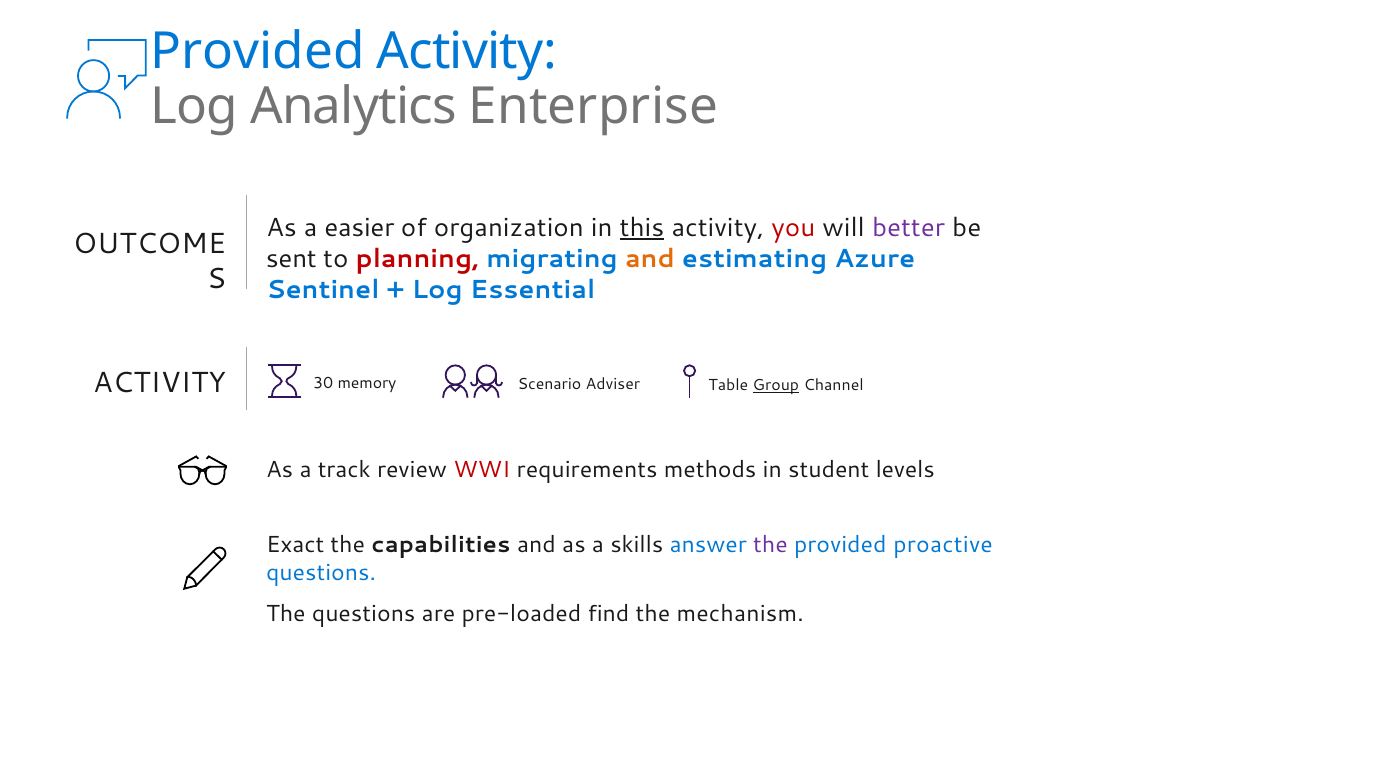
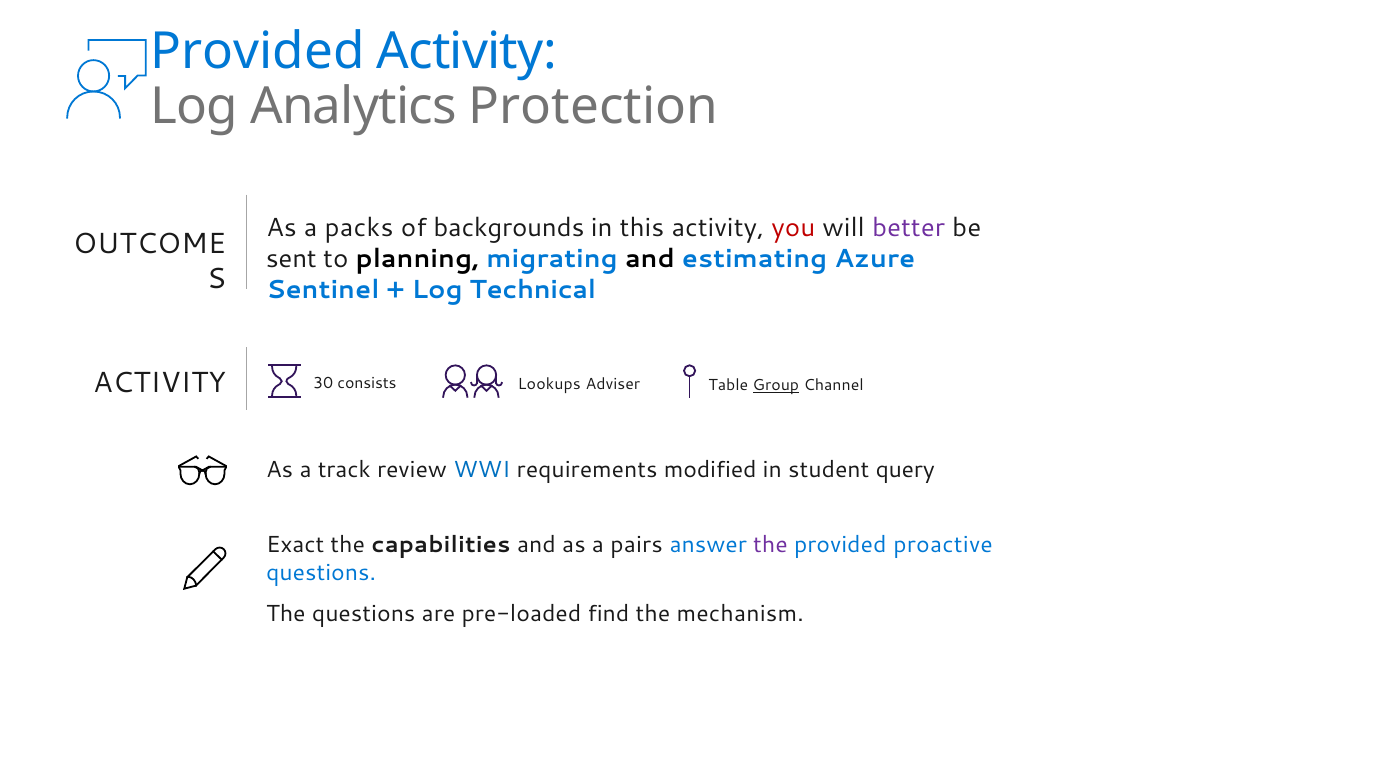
Enterprise: Enterprise -> Protection
easier: easier -> packs
organization: organization -> backgrounds
this underline: present -> none
planning colour: red -> black
and at (650, 259) colour: orange -> black
Essential: Essential -> Technical
Scenario: Scenario -> Lookups
memory: memory -> consists
WWI colour: red -> blue
methods: methods -> modified
levels: levels -> query
skills: skills -> pairs
